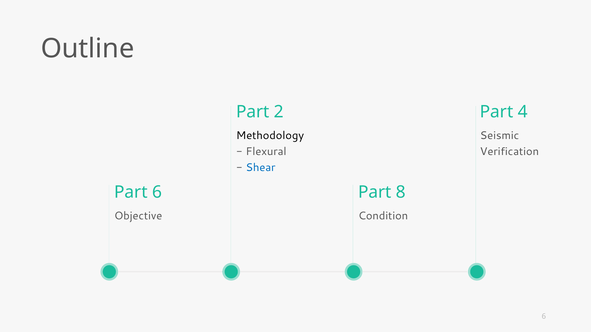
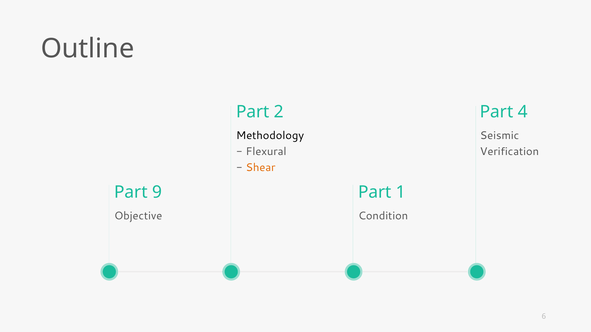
Shear colour: blue -> orange
Part 6: 6 -> 9
8: 8 -> 1
